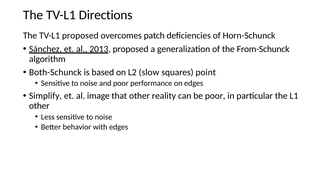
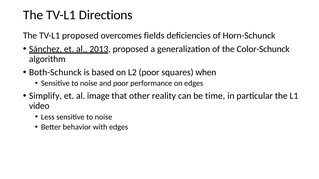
patch: patch -> fields
From-Schunck: From-Schunck -> Color-Schunck
L2 slow: slow -> poor
point: point -> when
be poor: poor -> time
other at (39, 106): other -> video
